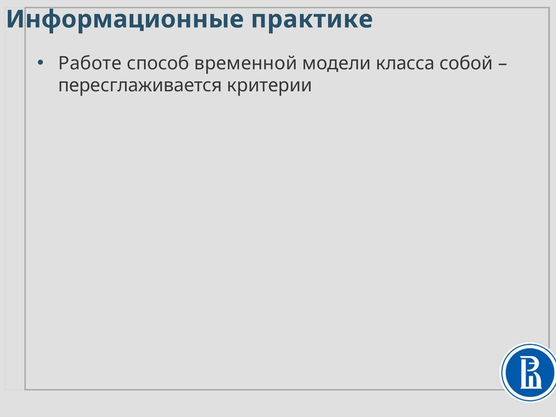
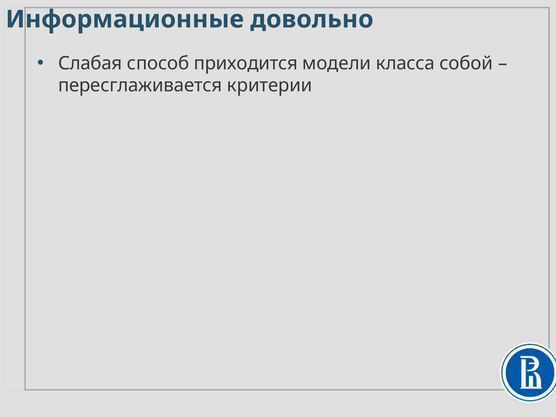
практике: практике -> довольно
Работе: Работе -> Слабая
временной: временной -> приходится
